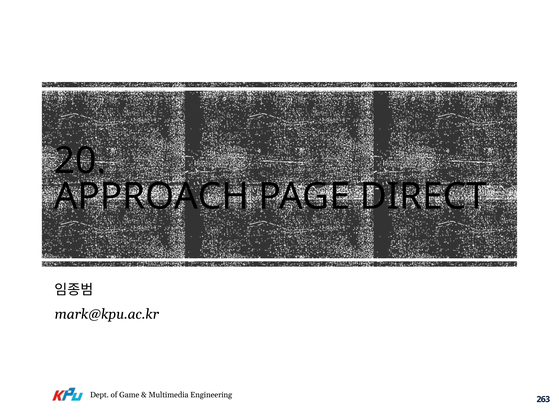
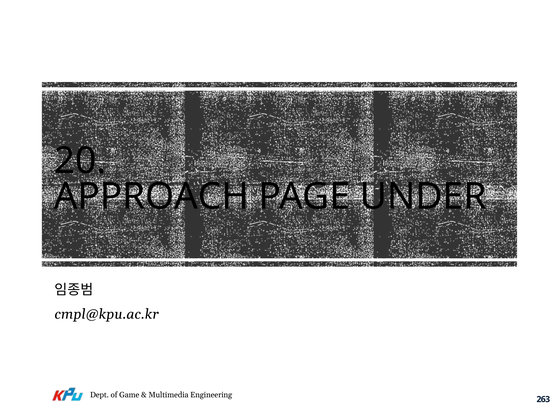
DIRECT: DIRECT -> UNDER
mark@kpu.ac.kr: mark@kpu.ac.kr -> cmpl@kpu.ac.kr
